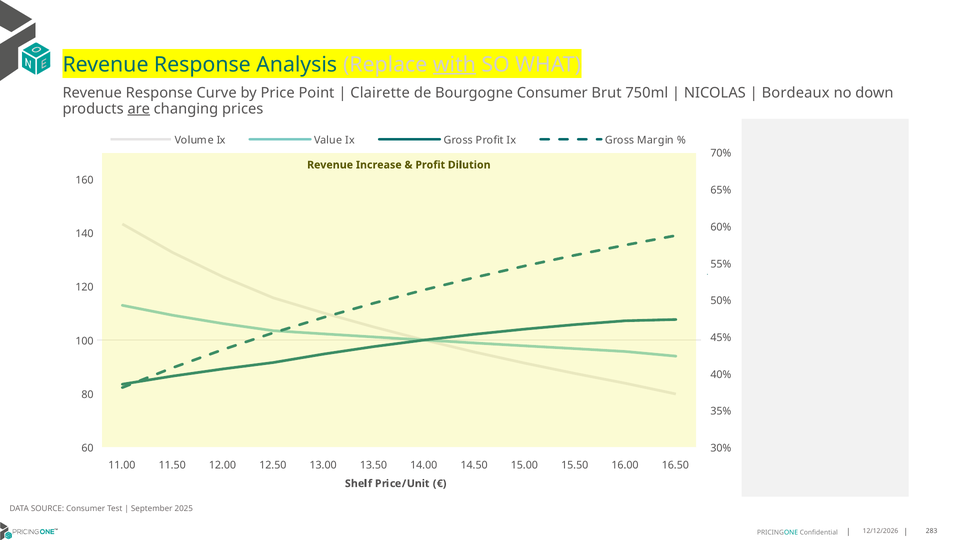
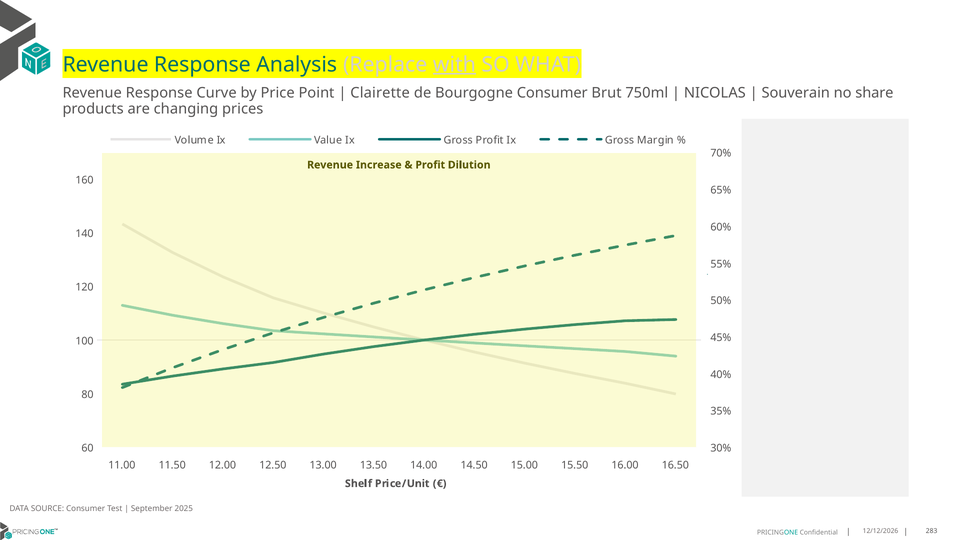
Bordeaux: Bordeaux -> Souverain
down: down -> share
are underline: present -> none
